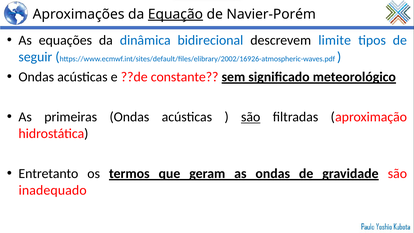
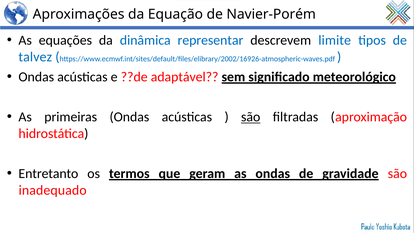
Equação underline: present -> none
bidirecional: bidirecional -> representar
seguir: seguir -> talvez
constante: constante -> adaptável
